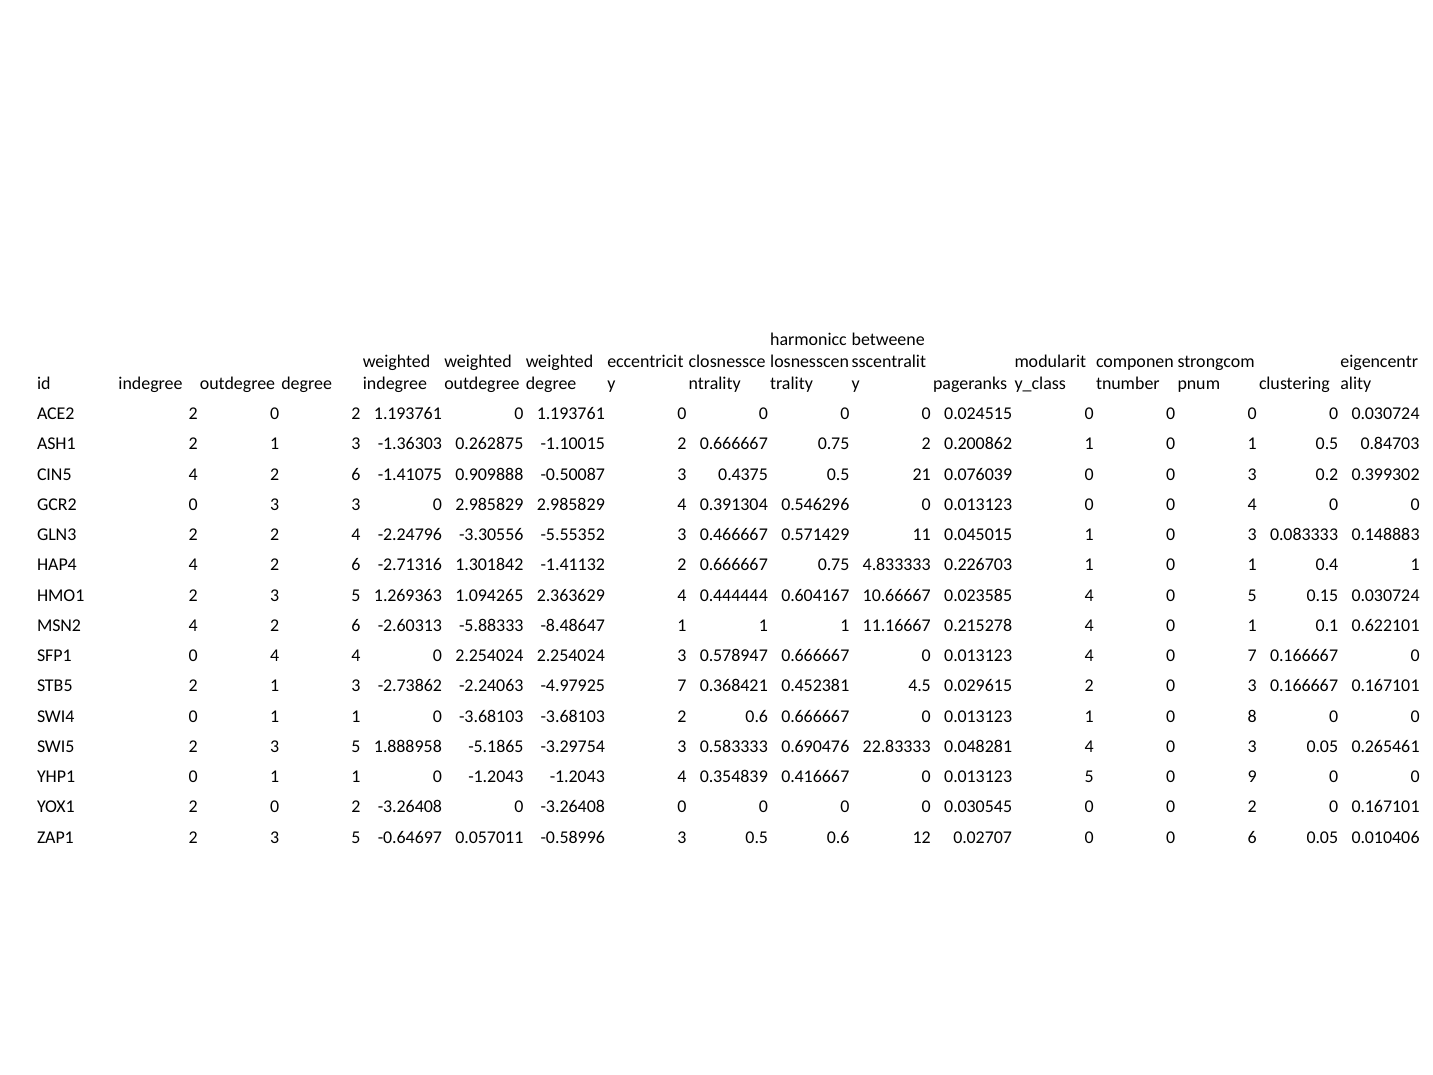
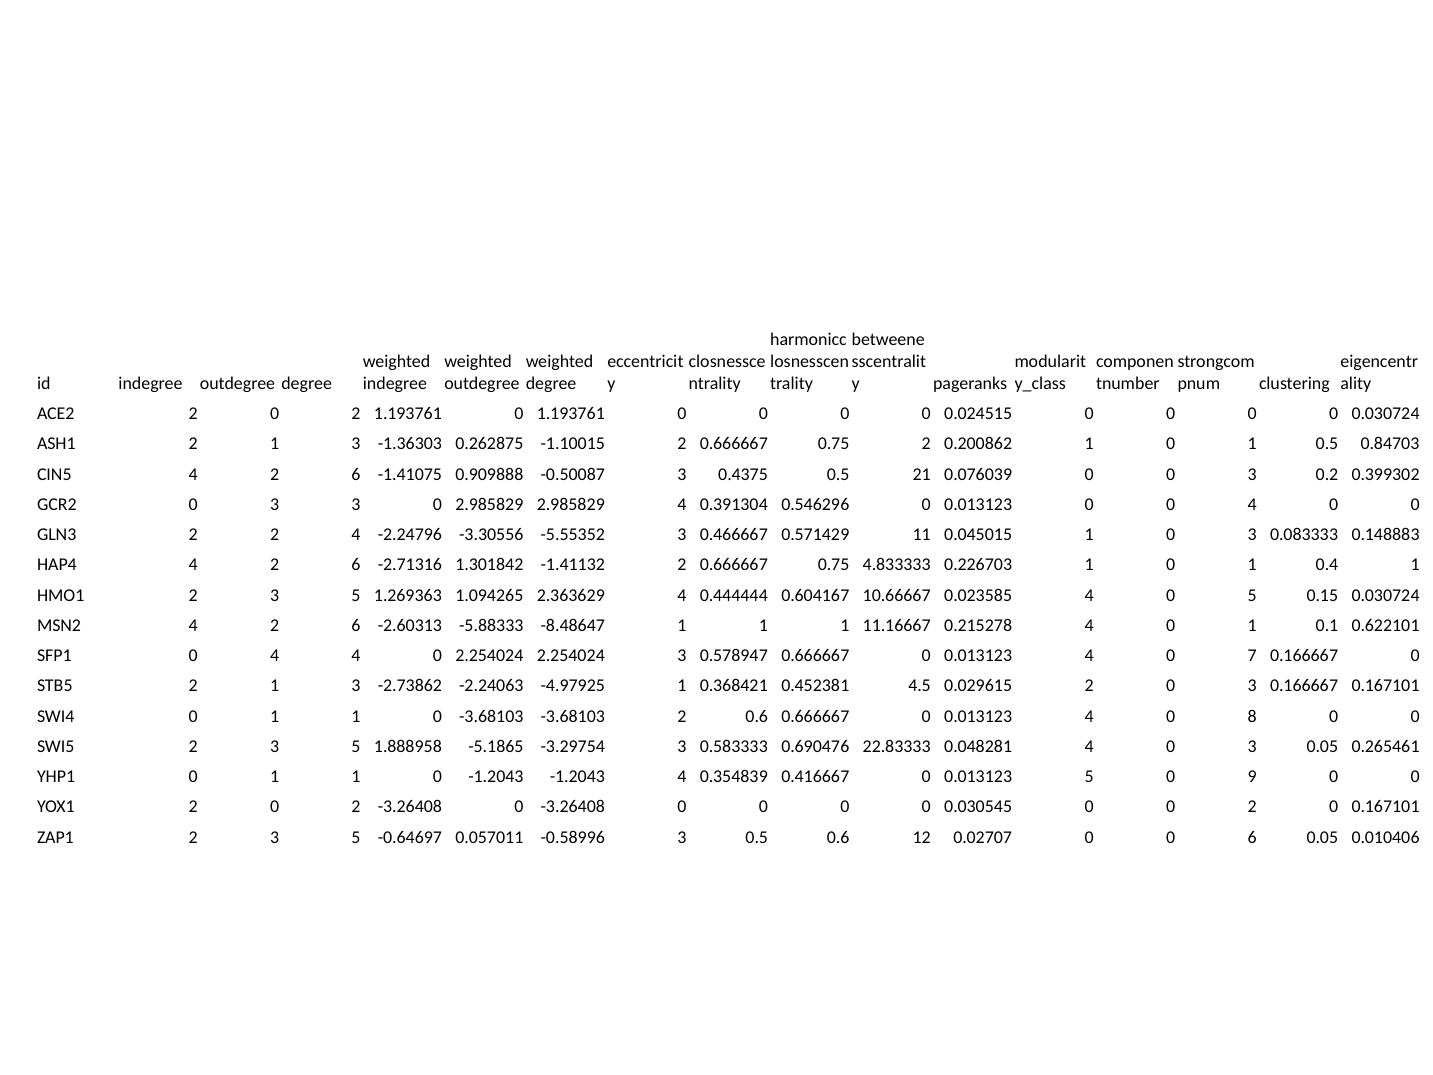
-4.97925 7: 7 -> 1
1 at (1089, 716): 1 -> 4
